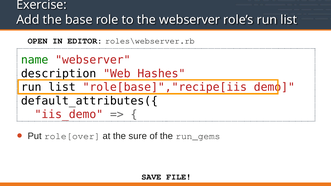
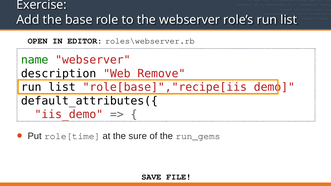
Hashes: Hashes -> Remove
role[over: role[over -> role[time
